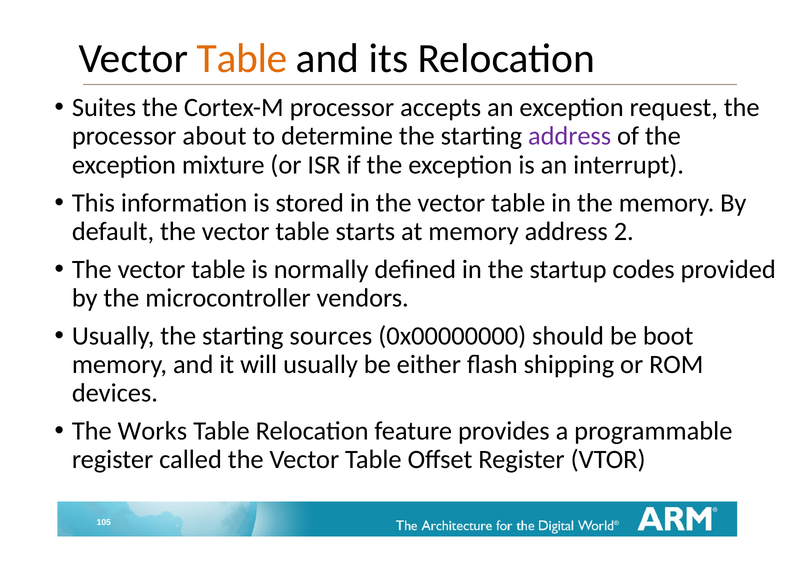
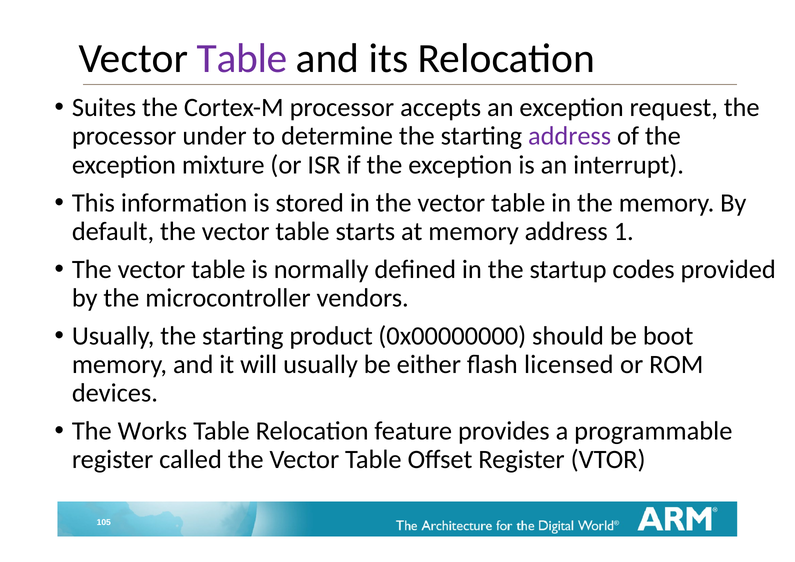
Table at (242, 59) colour: orange -> purple
about: about -> under
2: 2 -> 1
sources: sources -> product
shipping: shipping -> licensed
